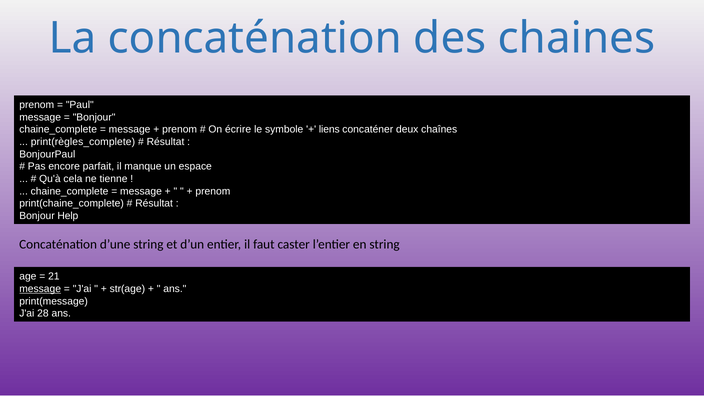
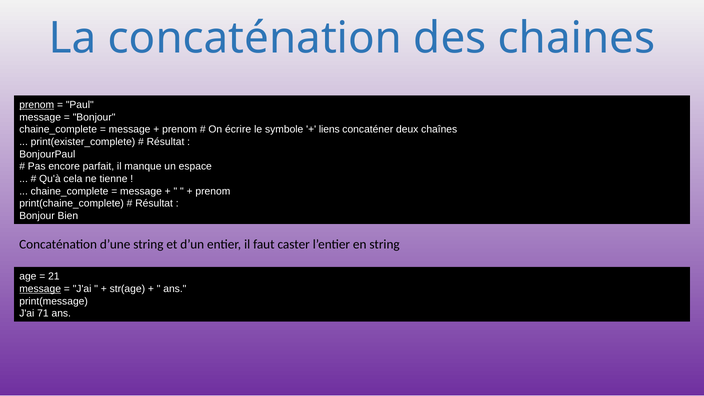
prenom at (37, 105) underline: none -> present
print(règles_complete: print(règles_complete -> print(exister_complete
Help: Help -> Bien
28: 28 -> 71
